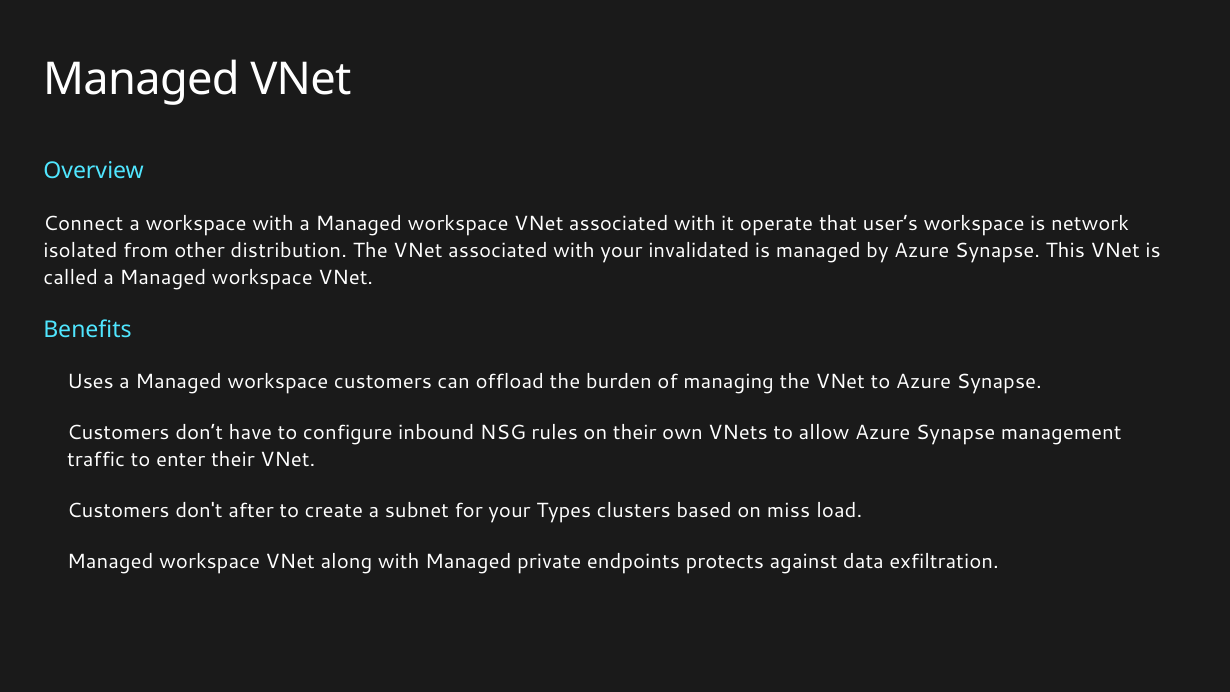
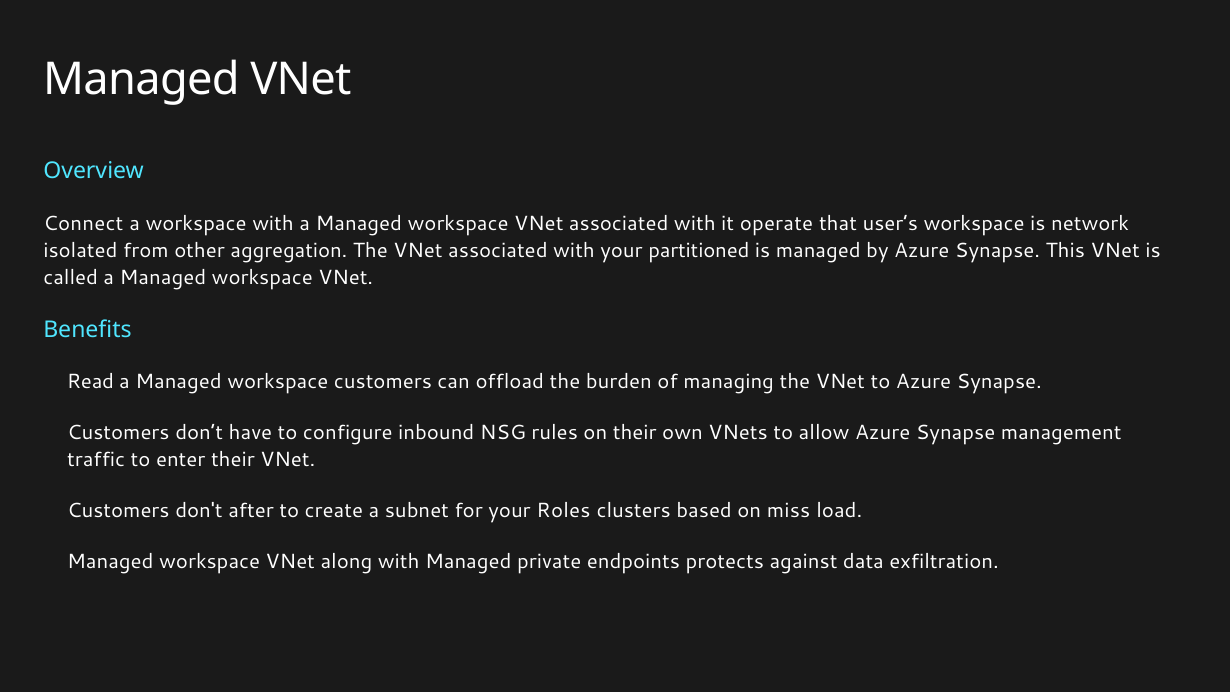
distribution: distribution -> aggregation
invalidated: invalidated -> partitioned
Uses: Uses -> Read
Types: Types -> Roles
